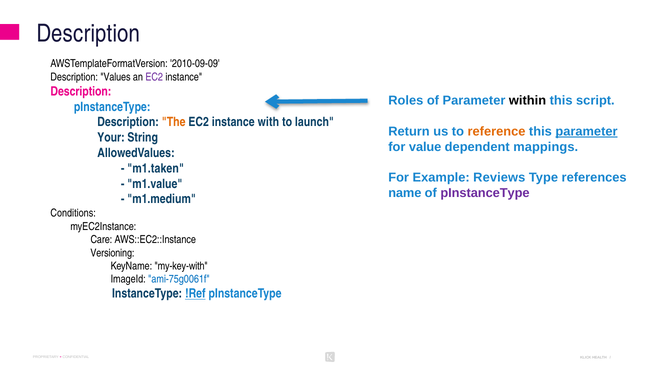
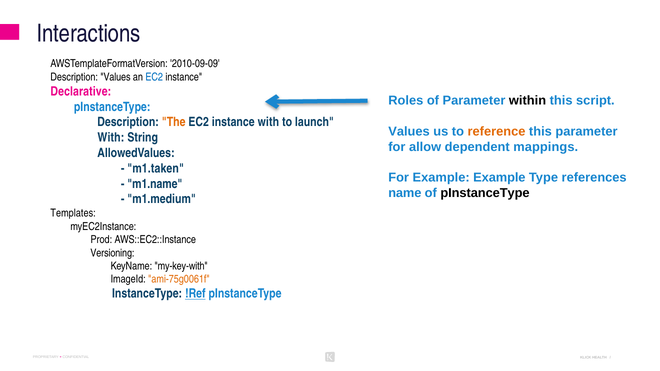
Description at (88, 34): Description -> Interactions
EC2 at (154, 77) colour: purple -> blue
Description at (81, 91): Description -> Declarative
Return at (409, 131): Return -> Values
parameter at (587, 131) underline: present -> none
Your at (111, 138): Your -> With
value: value -> allow
Example Reviews: Reviews -> Example
m1.value: m1.value -> m1.name
pInstanceType at (485, 193) colour: purple -> black
Conditions: Conditions -> Templates
Care: Care -> Prod
ami-75g0061f colour: blue -> orange
